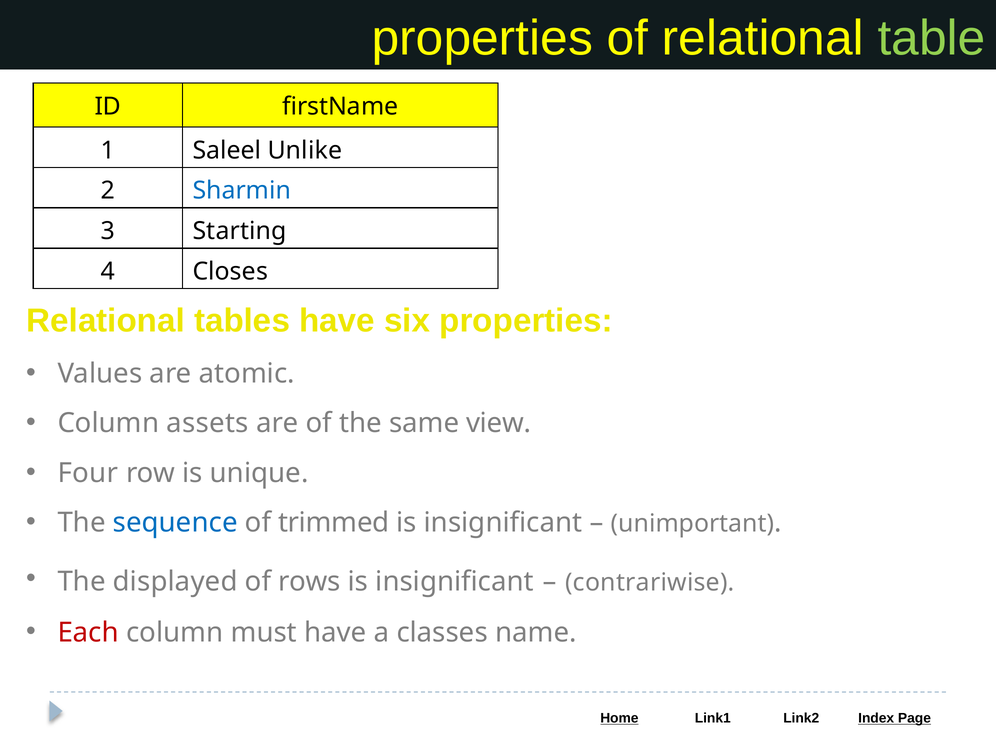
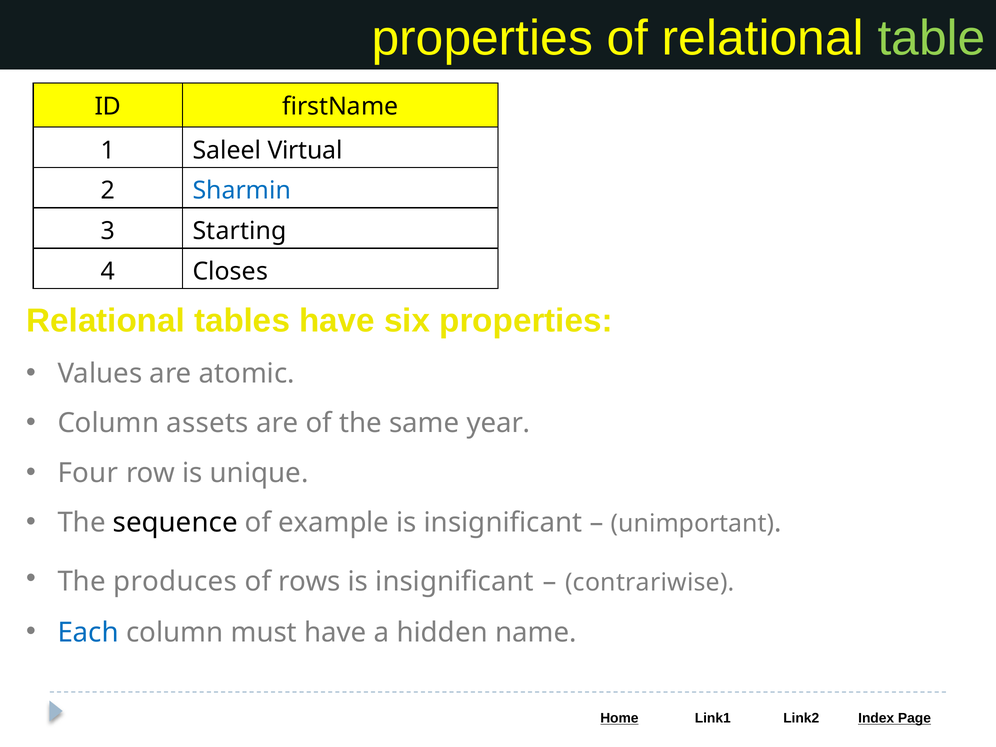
Unlike: Unlike -> Virtual
view: view -> year
sequence colour: blue -> black
trimmed: trimmed -> example
displayed: displayed -> produces
Each colour: red -> blue
classes: classes -> hidden
